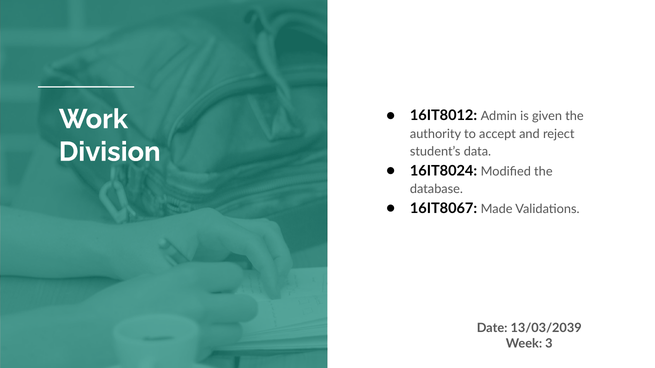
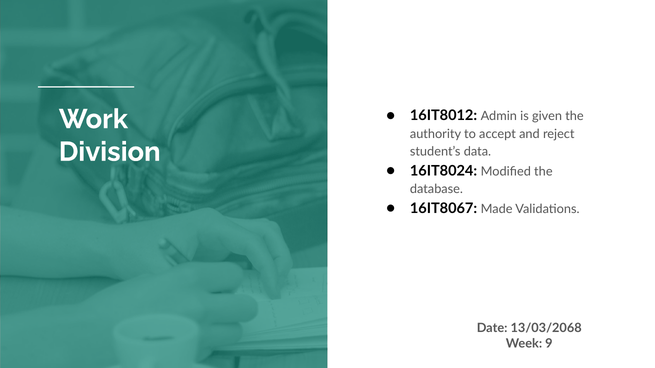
13/03/2039: 13/03/2039 -> 13/03/2068
3: 3 -> 9
